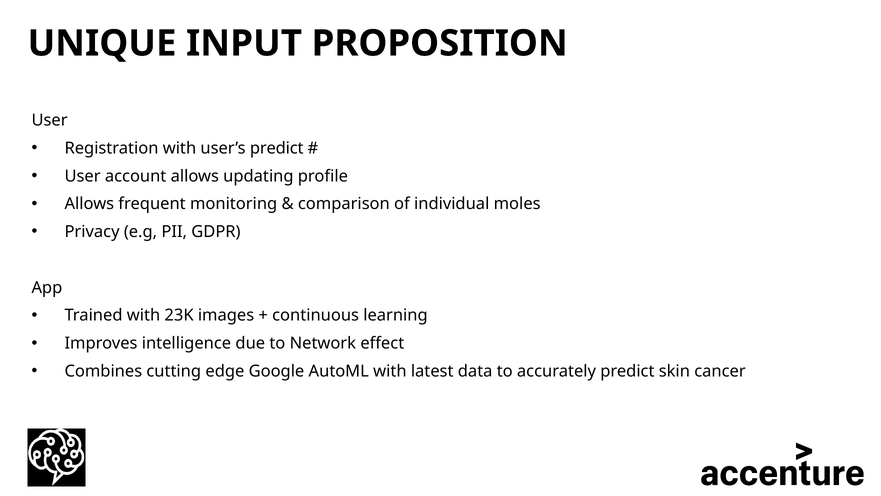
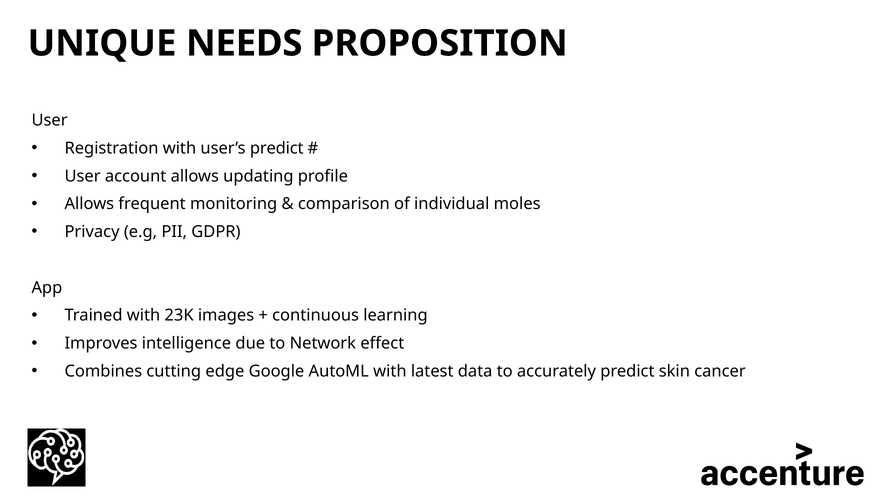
INPUT: INPUT -> NEEDS
